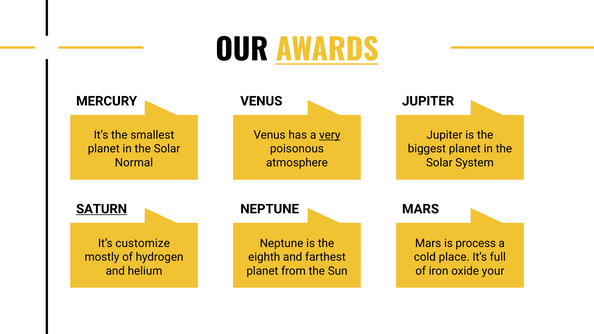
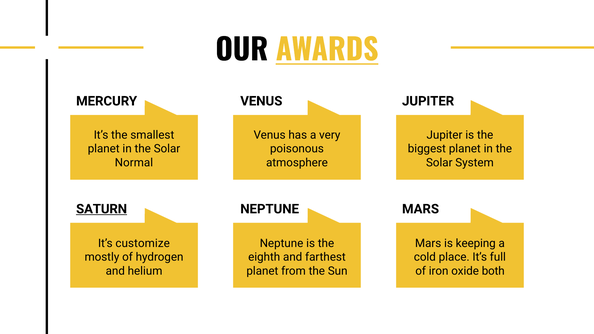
very underline: present -> none
process: process -> keeping
your: your -> both
